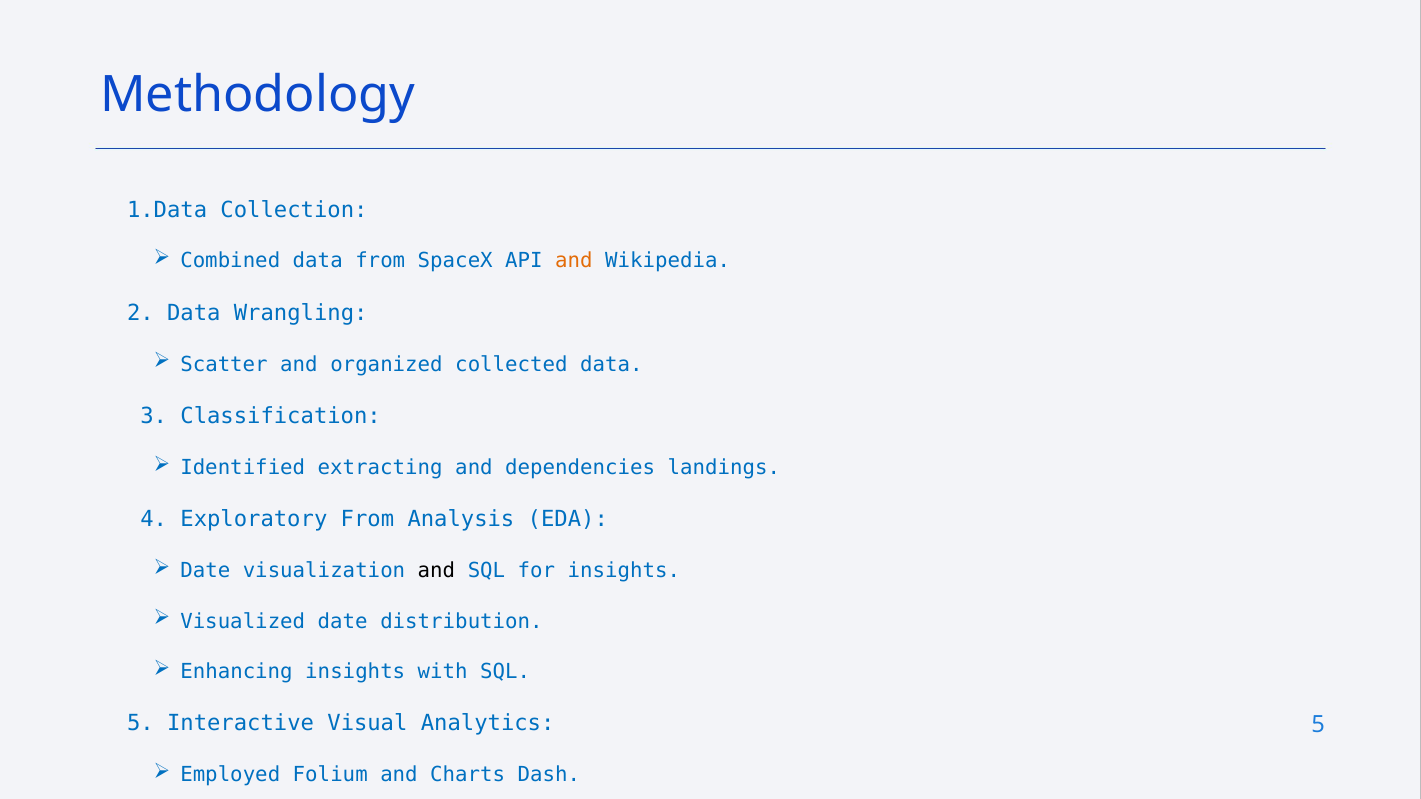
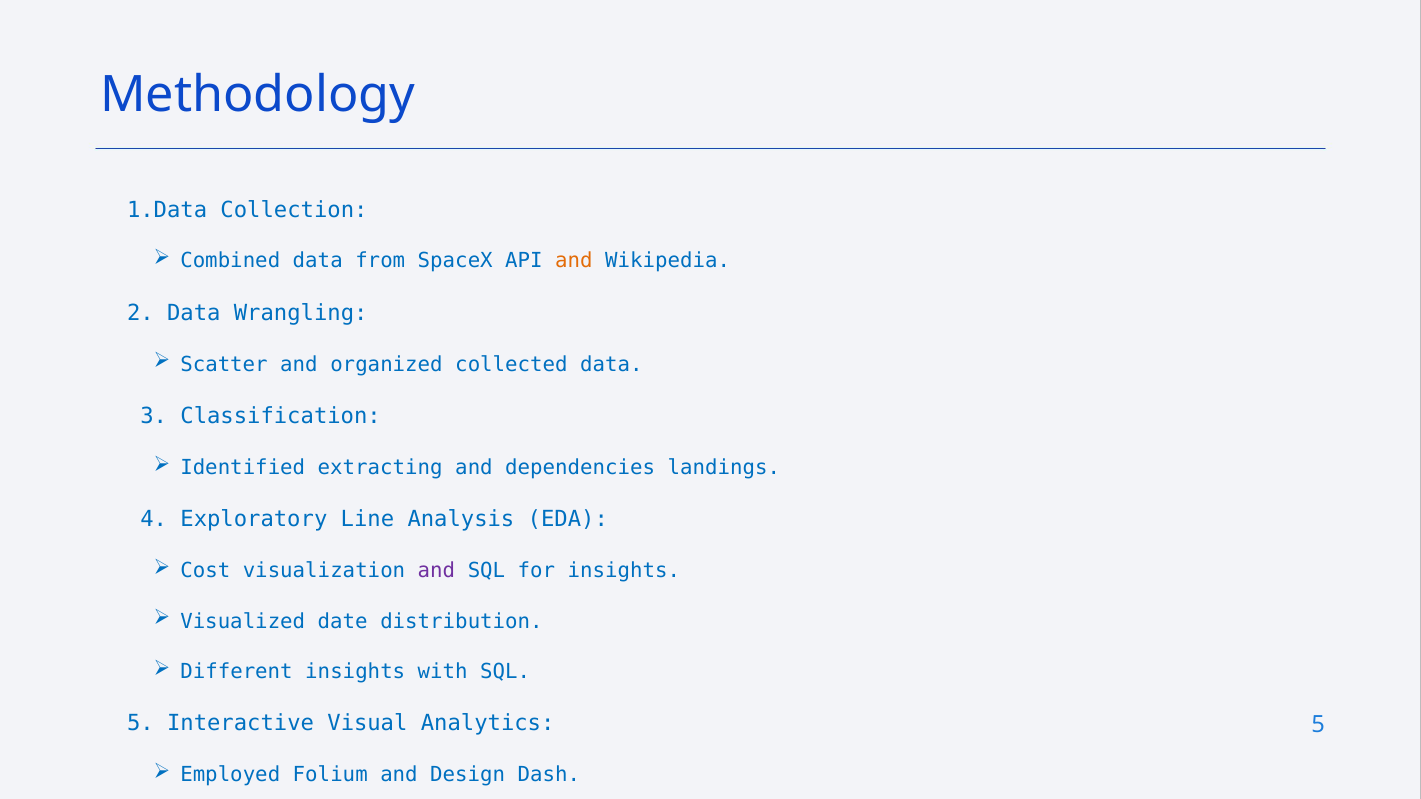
Exploratory From: From -> Line
Date at (205, 571): Date -> Cost
and at (436, 571) colour: black -> purple
Enhancing: Enhancing -> Different
Charts: Charts -> Design
